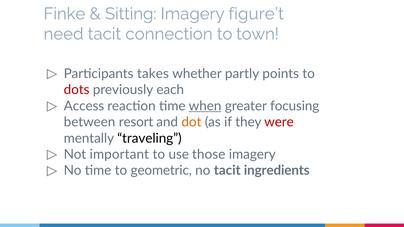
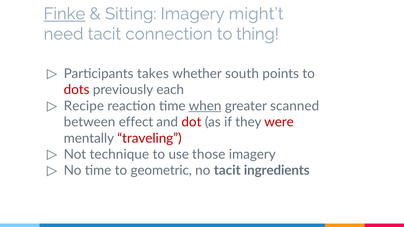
Finke underline: none -> present
figure’t: figure’t -> might’t
town: town -> thing
partly: partly -> south
Access: Access -> Recipe
focusing: focusing -> scanned
resort: resort -> effect
dot colour: orange -> red
traveling colour: black -> red
important: important -> technique
